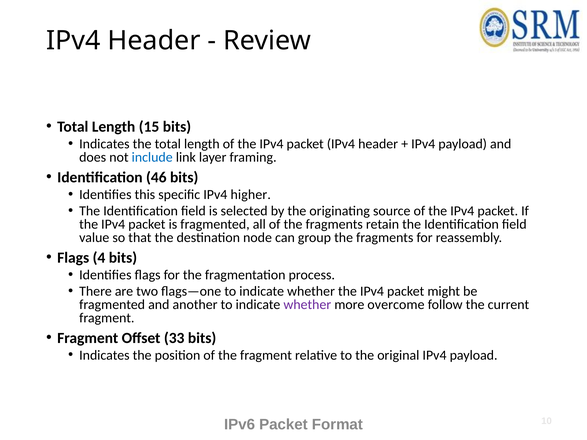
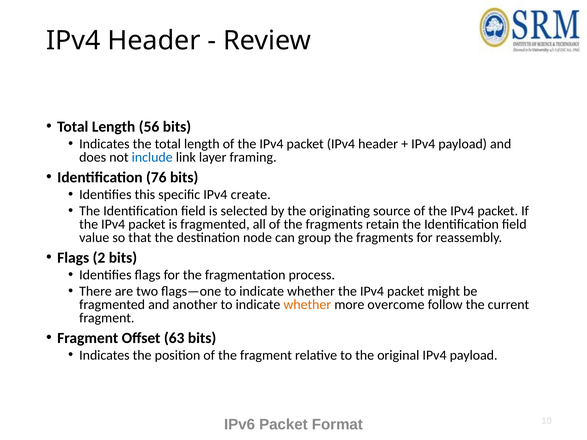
15: 15 -> 56
46: 46 -> 76
higher: higher -> create
4: 4 -> 2
whether at (307, 305) colour: purple -> orange
33: 33 -> 63
